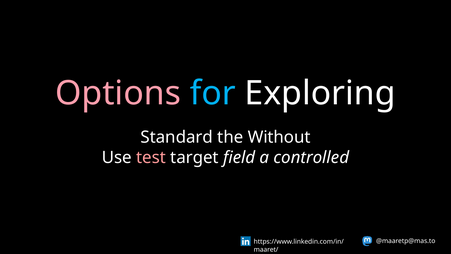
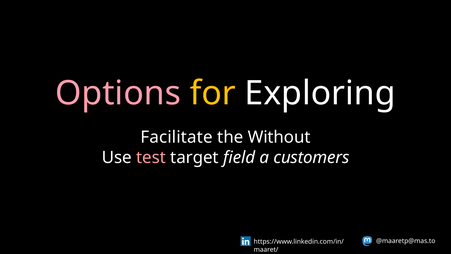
for colour: light blue -> yellow
Standard: Standard -> Facilitate
controlled: controlled -> customers
